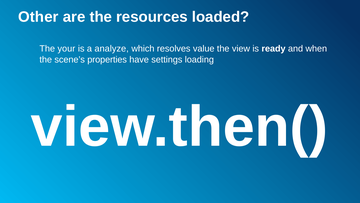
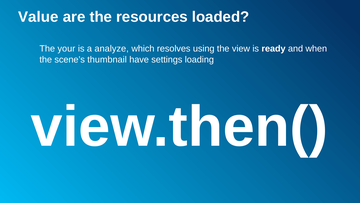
Other: Other -> Value
value: value -> using
properties: properties -> thumbnail
